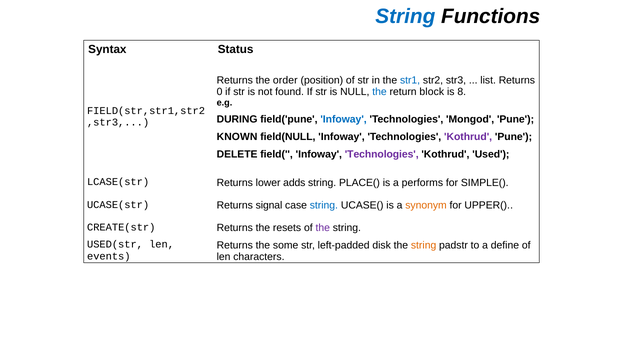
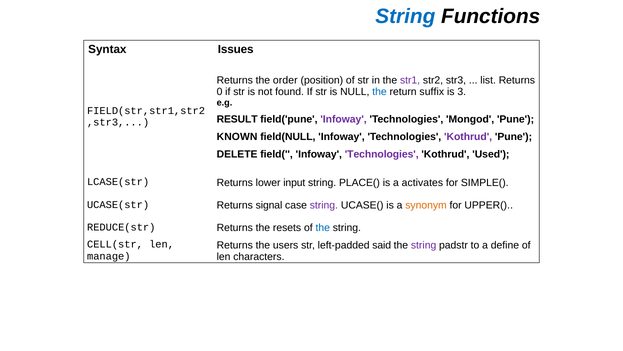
Status: Status -> Issues
str1 colour: blue -> purple
block: block -> suffix
8: 8 -> 3
DURING: DURING -> RESULT
Infoway at (344, 119) colour: blue -> purple
adds: adds -> input
performs: performs -> activates
string at (324, 205) colour: blue -> purple
CREATE(str: CREATE(str -> REDUCE(str
the at (323, 228) colour: purple -> blue
some: some -> users
disk: disk -> said
string at (424, 245) colour: orange -> purple
USED(str: USED(str -> CELL(str
events: events -> manage
